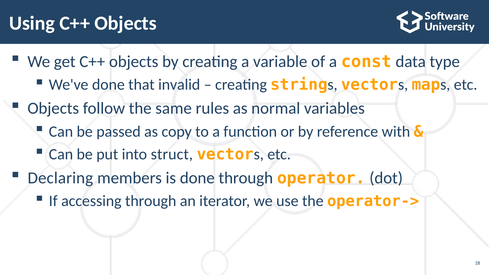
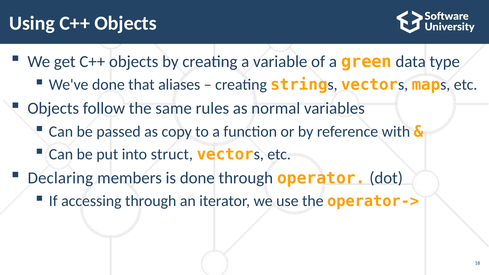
const: const -> green
invalid: invalid -> aliases
